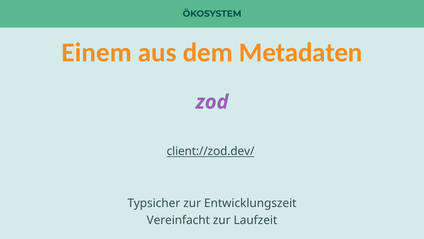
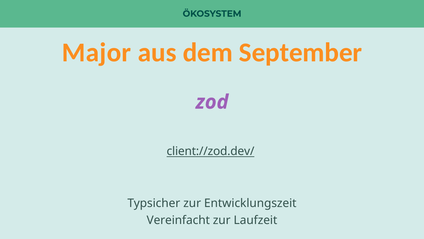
Einem: Einem -> Major
Metadaten: Metadaten -> September
